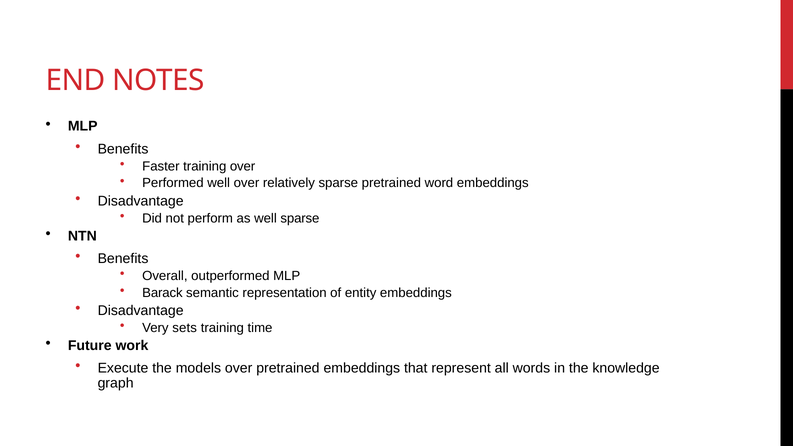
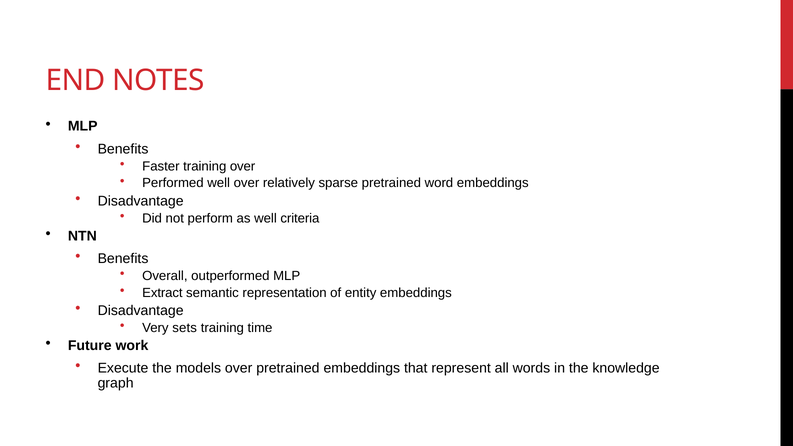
well sparse: sparse -> criteria
Barack: Barack -> Extract
